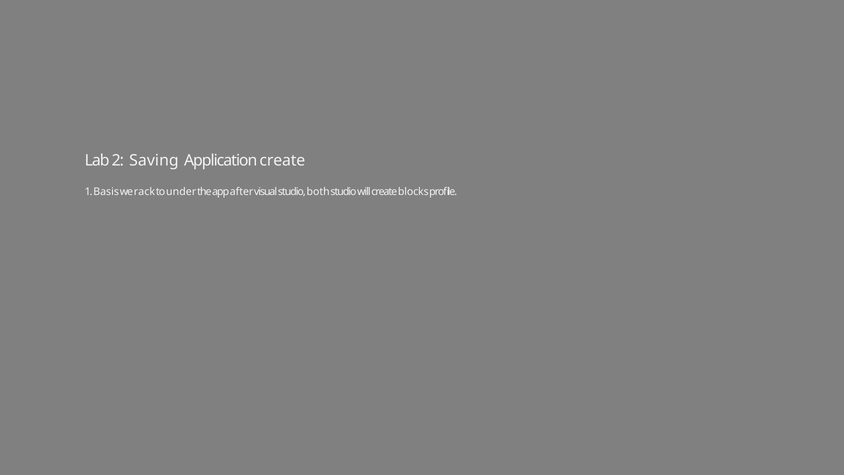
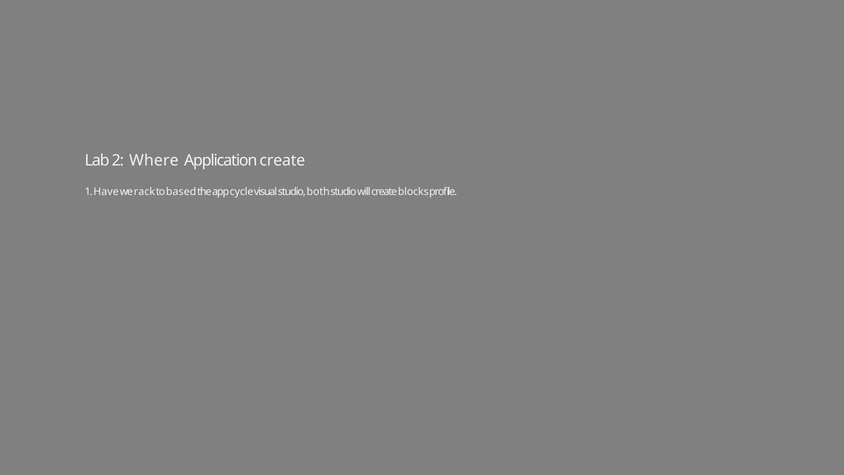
Saving: Saving -> Where
Basis: Basis -> Have
under: under -> based
after: after -> cycle
